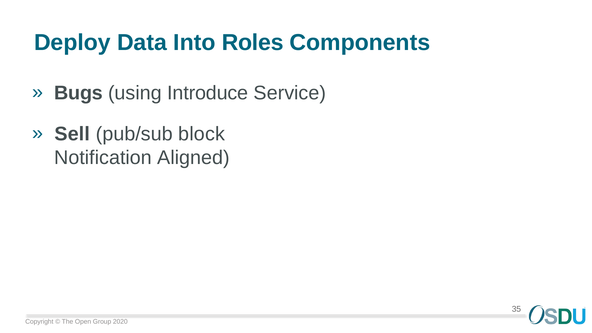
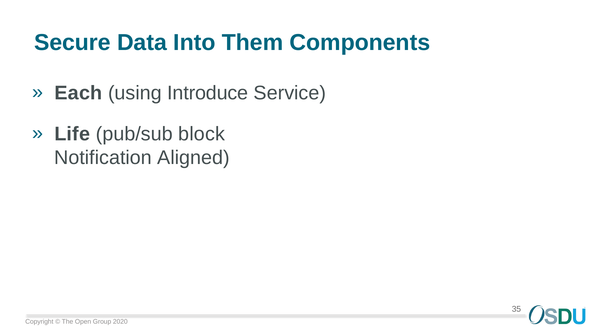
Deploy: Deploy -> Secure
Roles: Roles -> Them
Bugs: Bugs -> Each
Sell: Sell -> Life
